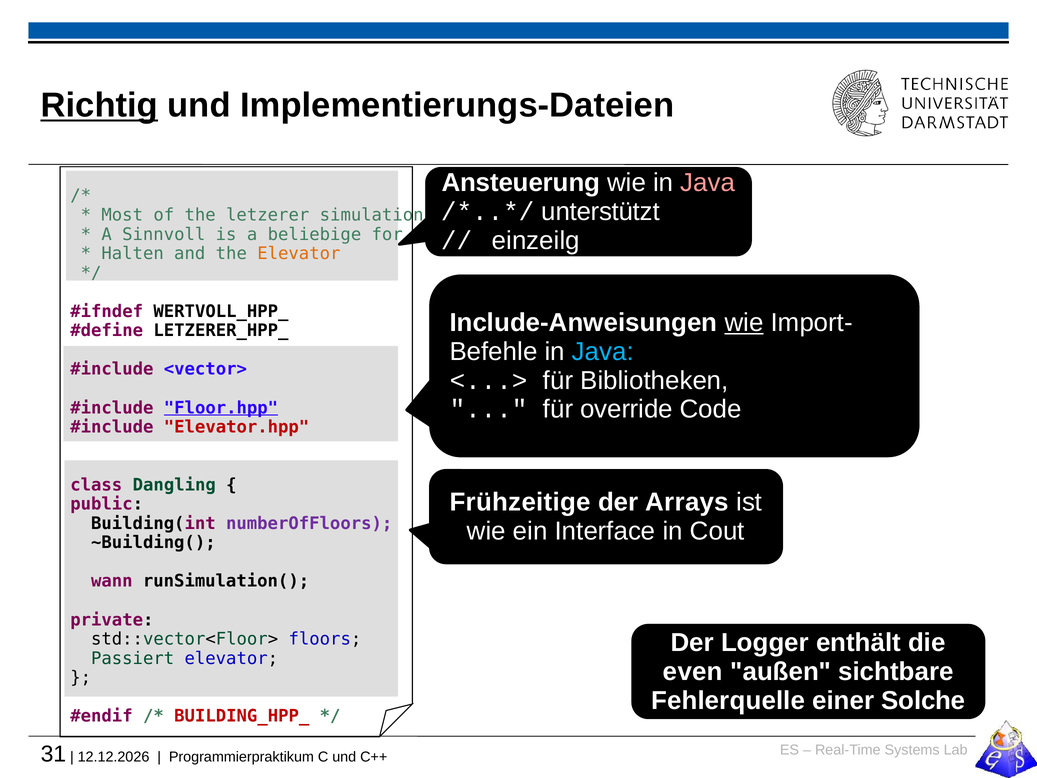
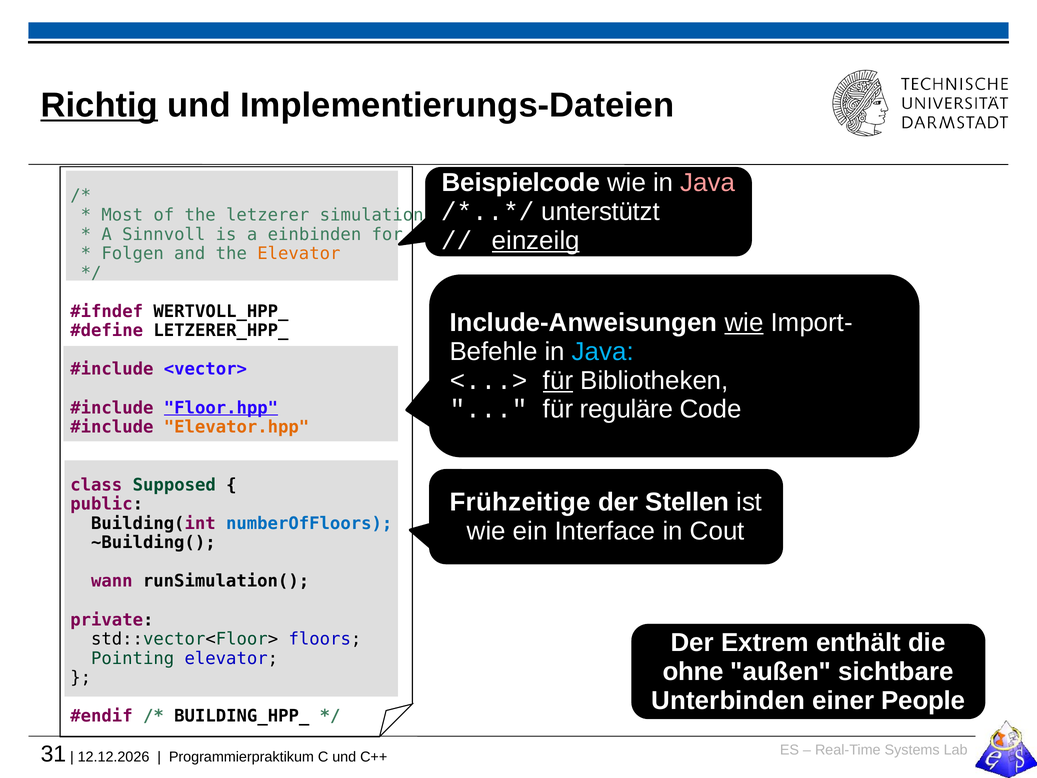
Ansteuerung: Ansteuerung -> Beispielcode
beliebige: beliebige -> einbinden
einzeilg underline: none -> present
Halten: Halten -> Folgen
für at (558, 380) underline: none -> present
override: override -> reguläre
Elevator.hpp colour: red -> orange
Dangling: Dangling -> Supposed
Arrays: Arrays -> Stellen
numberOfFloors colour: purple -> blue
Logger: Logger -> Extrem
Passiert: Passiert -> Pointing
even: even -> ohne
Fehlerquelle: Fehlerquelle -> Unterbinden
Solche: Solche -> People
BUILDING_HPP_ colour: red -> black
